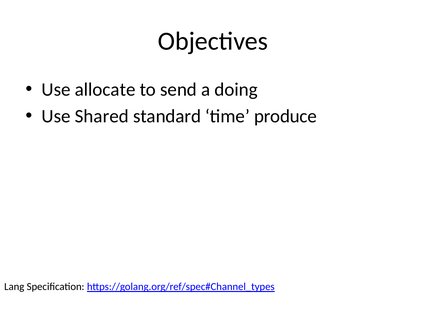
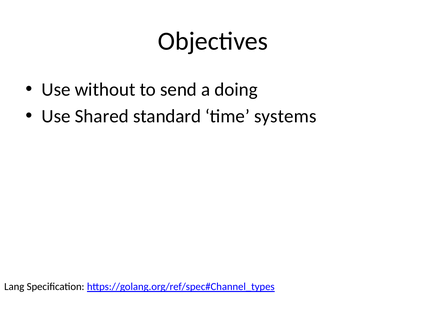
allocate: allocate -> without
produce: produce -> systems
